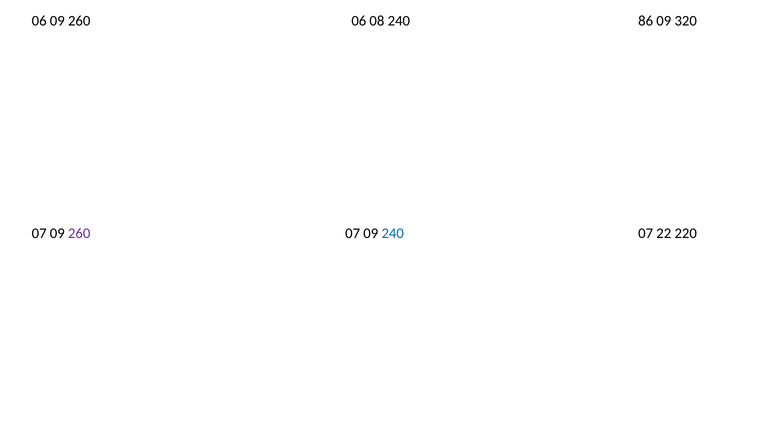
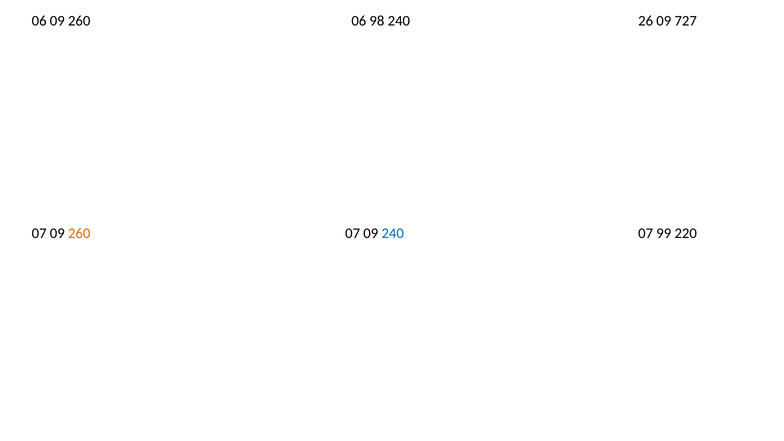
08: 08 -> 98
86: 86 -> 26
320: 320 -> 727
260 at (79, 233) colour: purple -> orange
22: 22 -> 99
